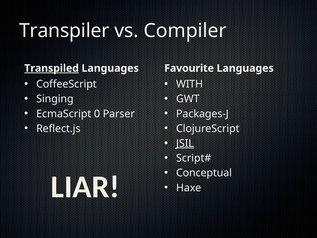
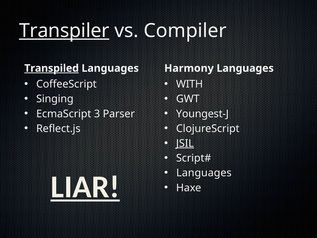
Transpiler underline: none -> present
Favourite: Favourite -> Harmony
0: 0 -> 3
Packages-J: Packages-J -> Youngest-J
Conceptual at (204, 173): Conceptual -> Languages
LIAR underline: none -> present
